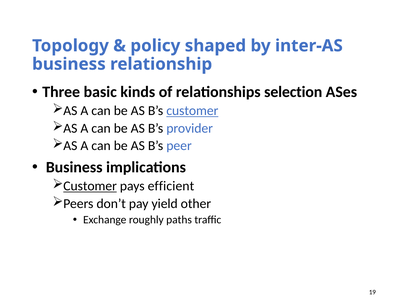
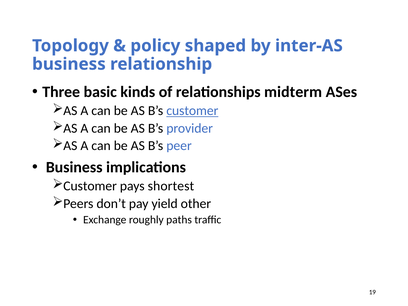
selection: selection -> midterm
Customer at (90, 186) underline: present -> none
efficient: efficient -> shortest
